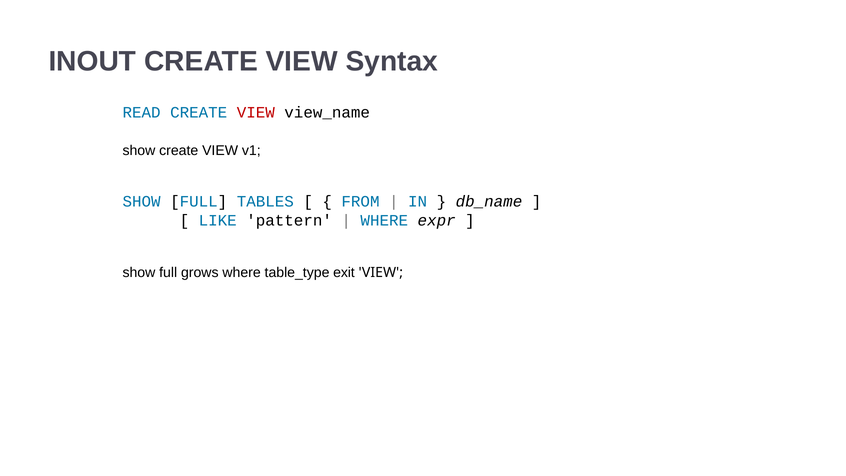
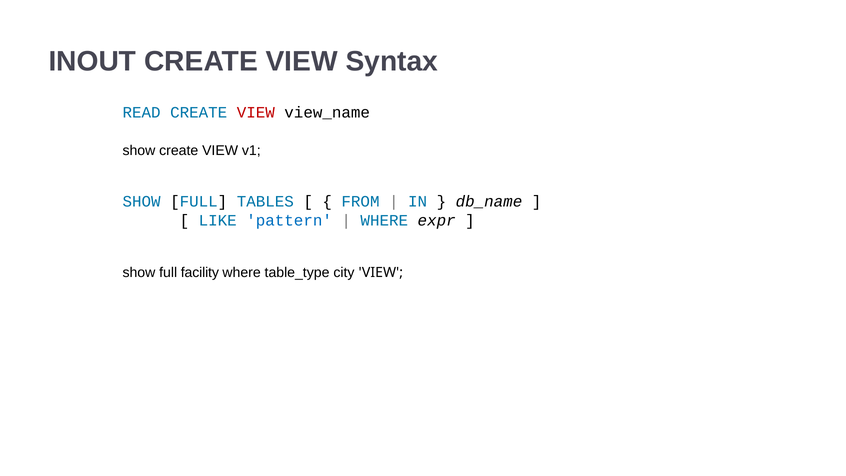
pattern colour: black -> blue
grows: grows -> facility
exit: exit -> city
